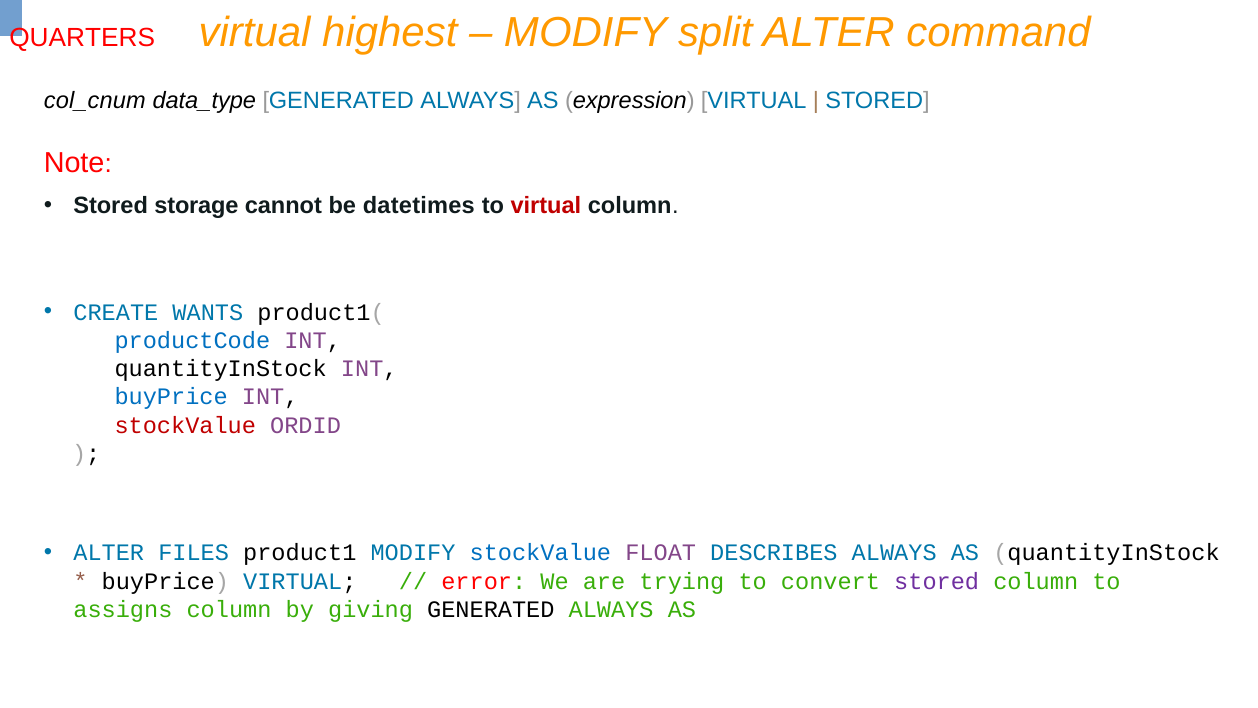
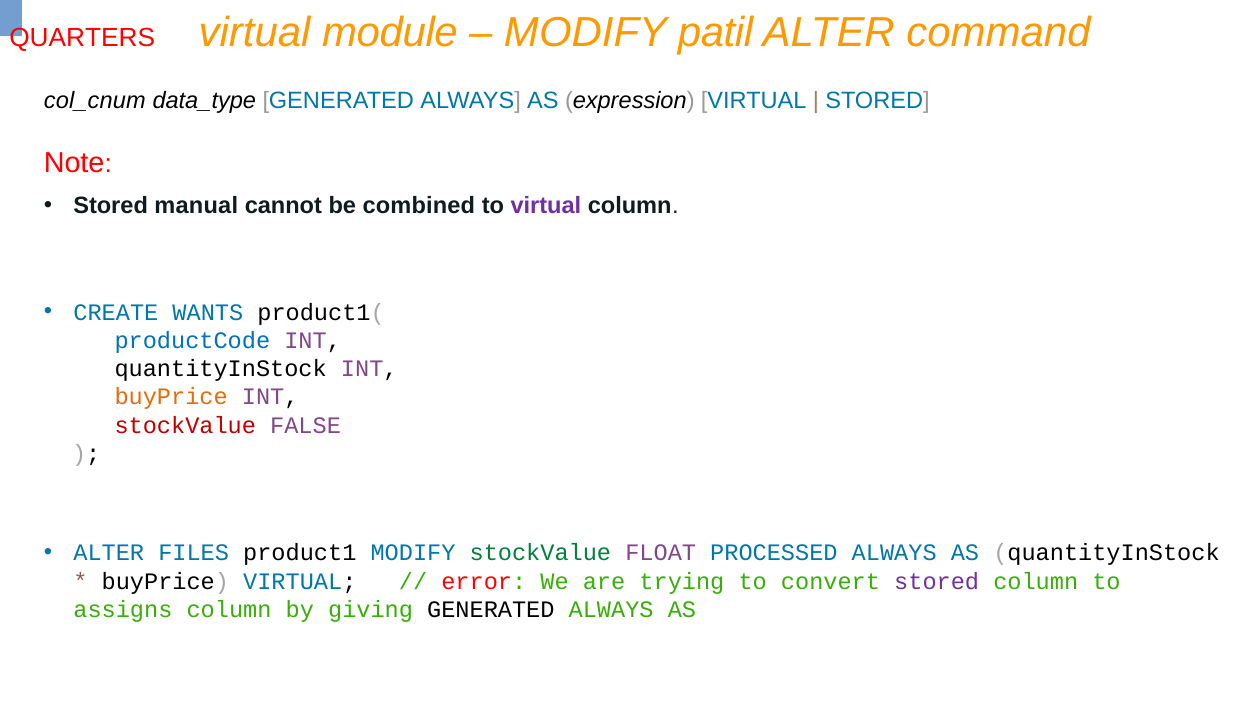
highest: highest -> module
split: split -> patil
storage: storage -> manual
datetimes: datetimes -> combined
virtual at (546, 206) colour: red -> purple
buyPrice at (171, 397) colour: blue -> orange
ORDID: ORDID -> FALSE
stockValue at (540, 553) colour: blue -> green
DESCRIBES: DESCRIBES -> PROCESSED
